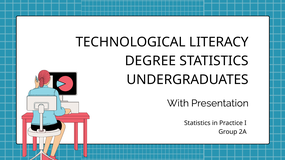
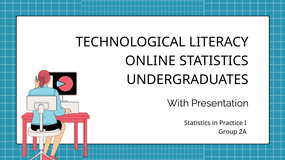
DEGREE: DEGREE -> ONLINE
